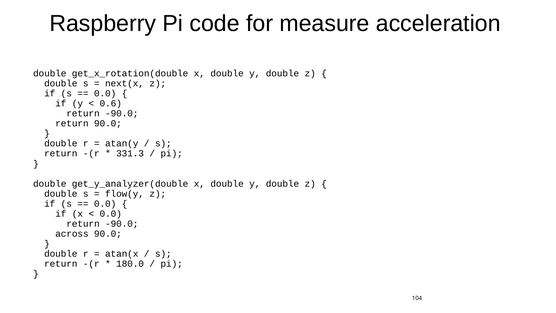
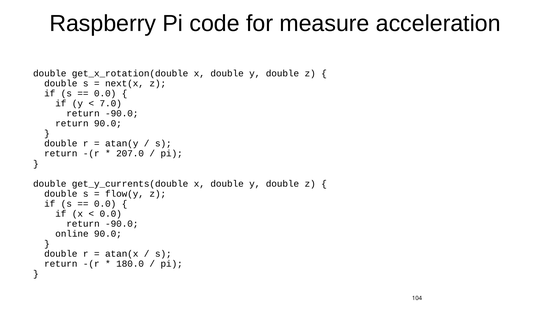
0.6: 0.6 -> 7.0
331.3: 331.3 -> 207.0
get_y_analyzer(double: get_y_analyzer(double -> get_y_currents(double
across: across -> online
